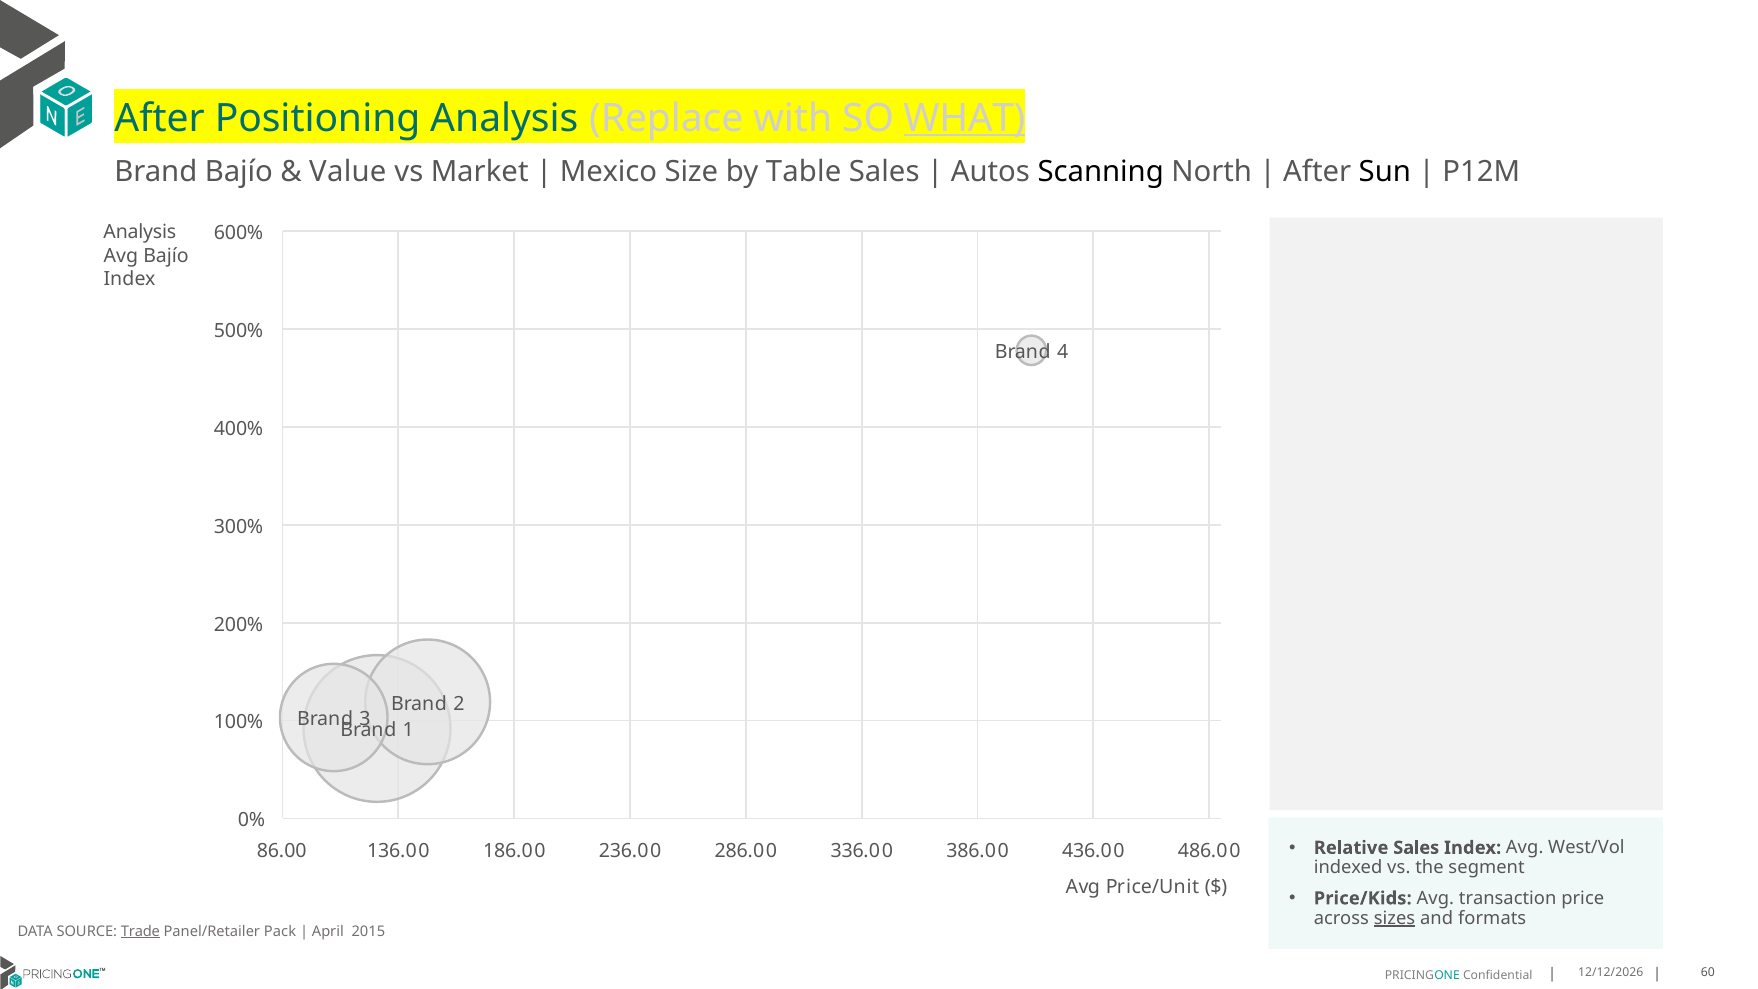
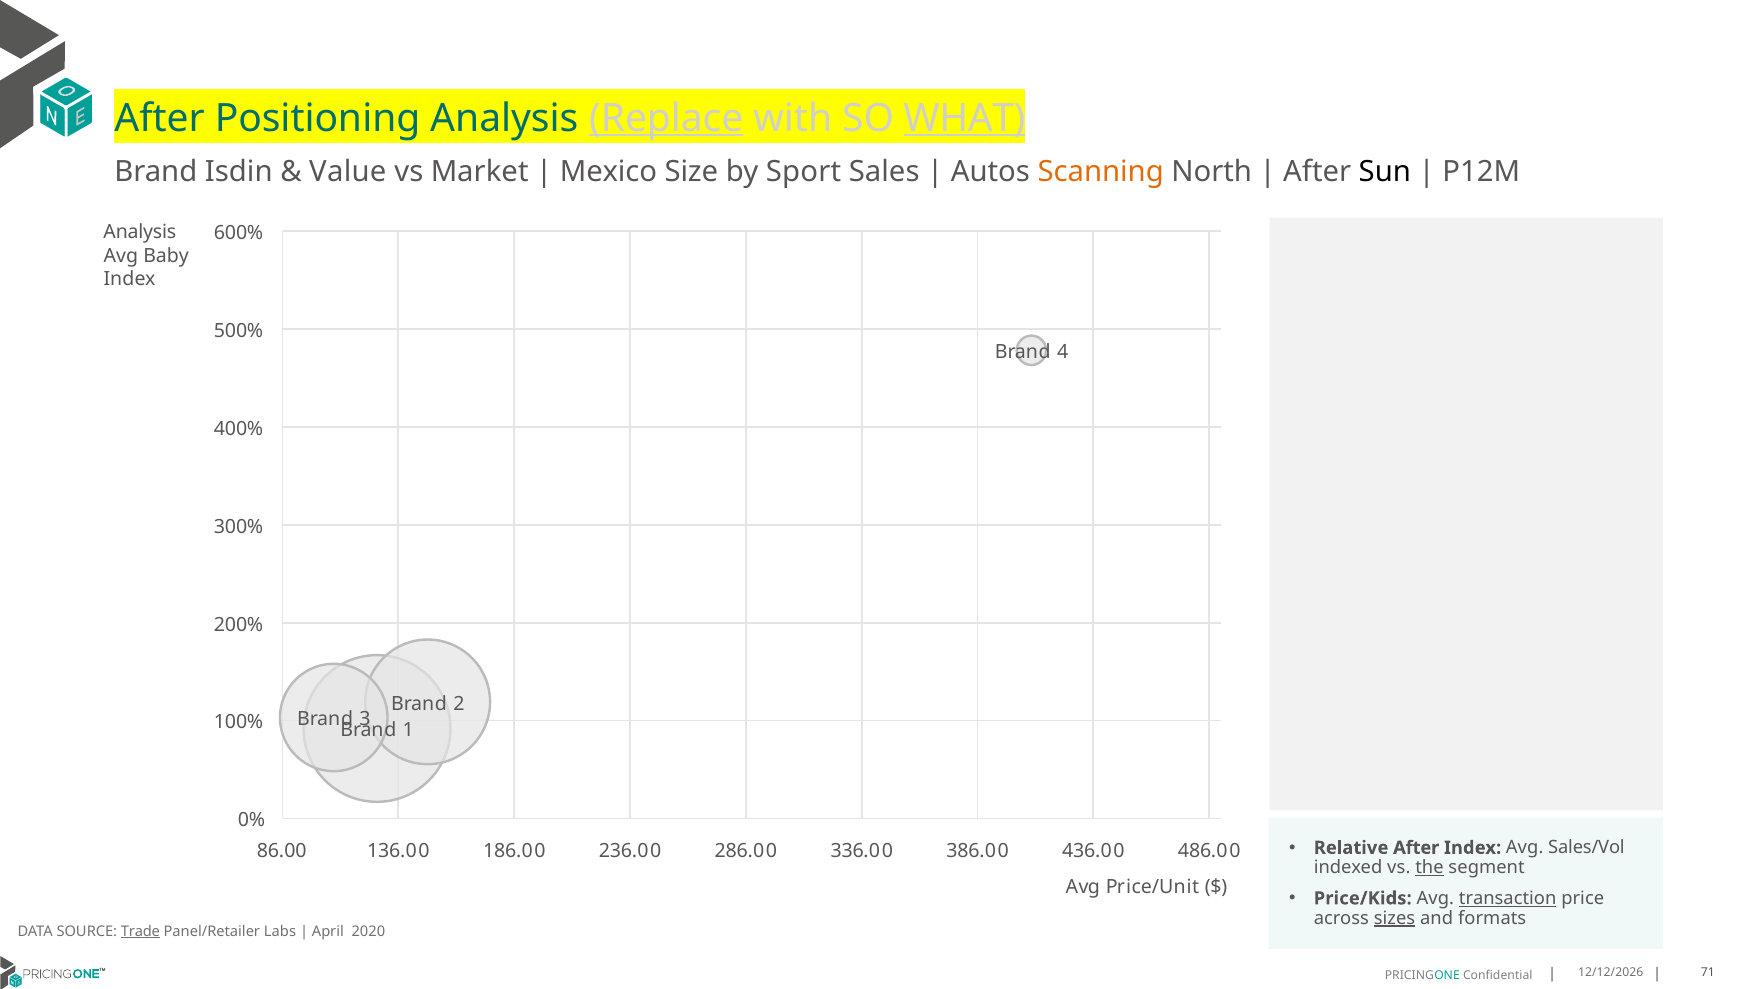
Replace underline: none -> present
Brand Bajío: Bajío -> Isdin
Table: Table -> Sport
Scanning colour: black -> orange
Avg Bajío: Bajío -> Baby
Relative Sales: Sales -> After
West/Vol: West/Vol -> Sales/Vol
the underline: none -> present
transaction underline: none -> present
Pack: Pack -> Labs
2015: 2015 -> 2020
60: 60 -> 71
